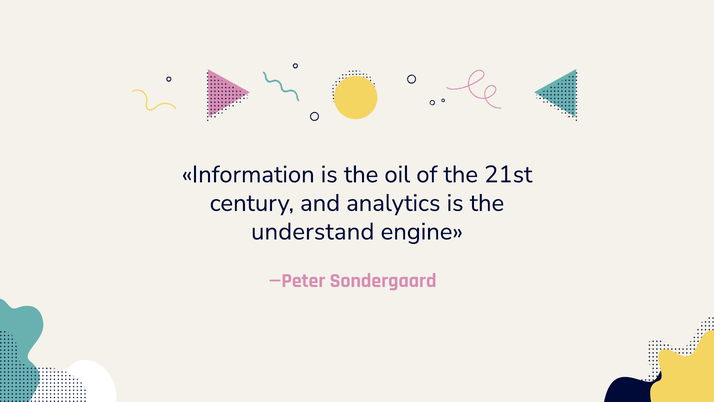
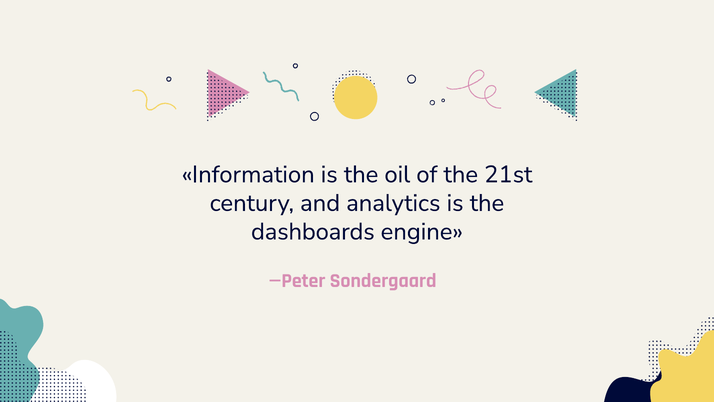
understand: understand -> dashboards
